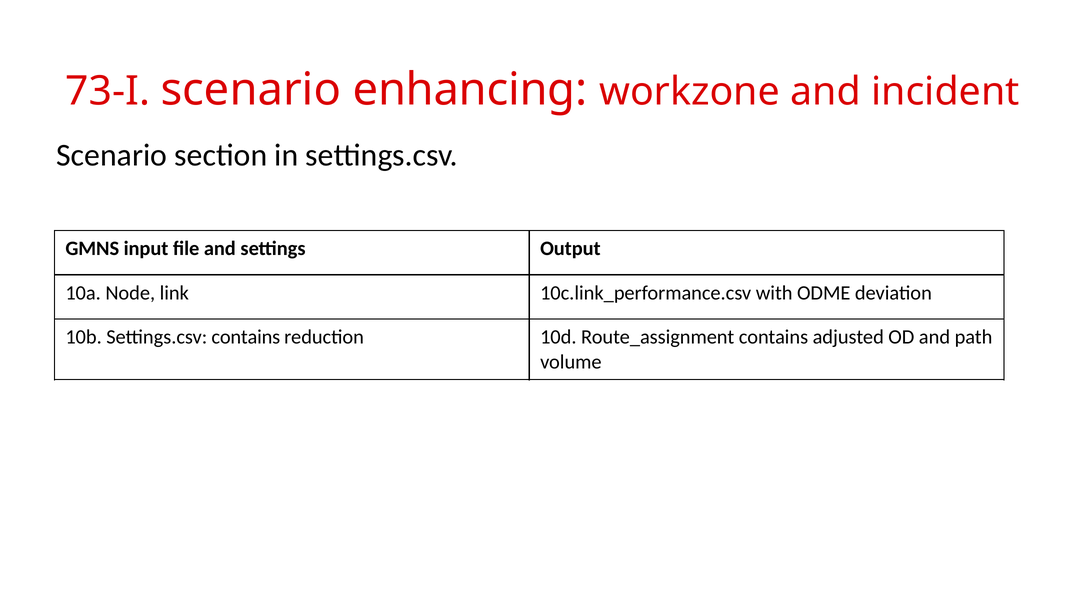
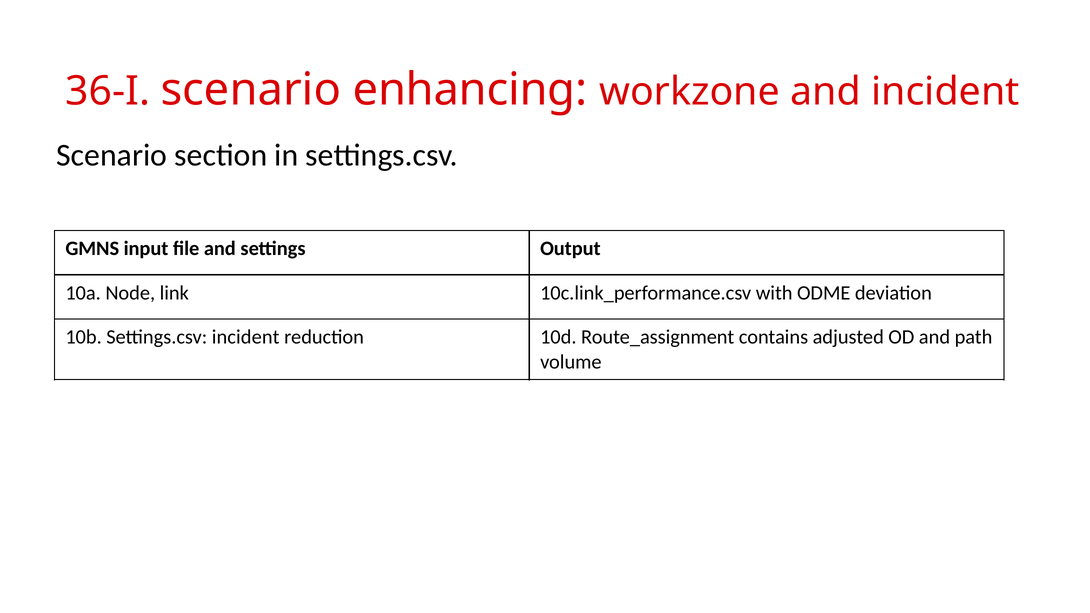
73-I: 73-I -> 36-I
Settings.csv contains: contains -> incident
